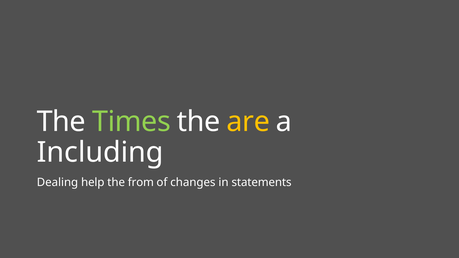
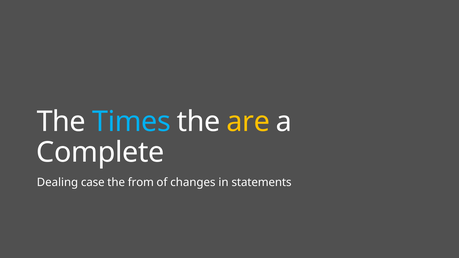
Times colour: light green -> light blue
Including: Including -> Complete
help: help -> case
